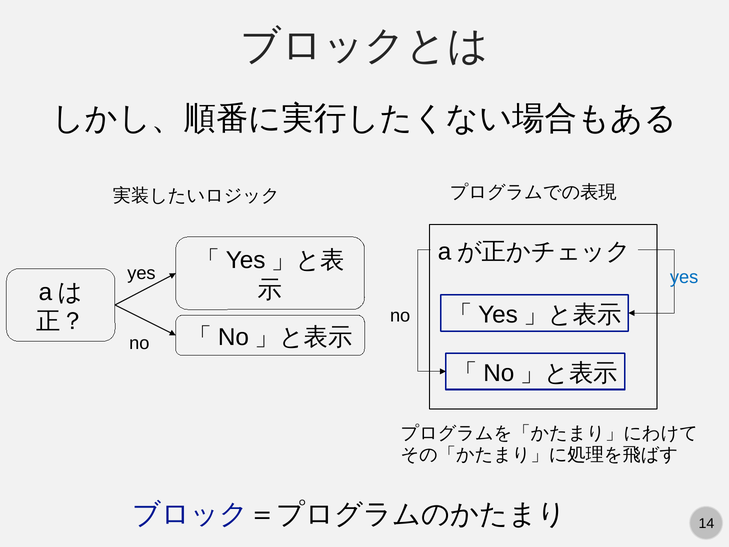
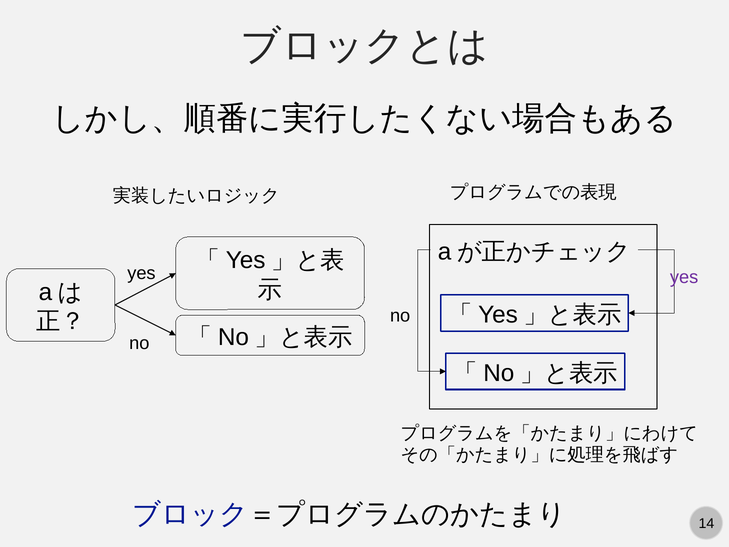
yes at (684, 277) colour: blue -> purple
